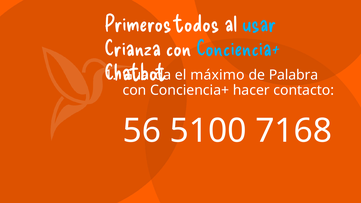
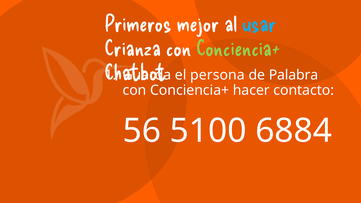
todos: todos -> mejor
Conciencia+ at (238, 49) colour: light blue -> light green
máximo: máximo -> persona
7168: 7168 -> 6884
